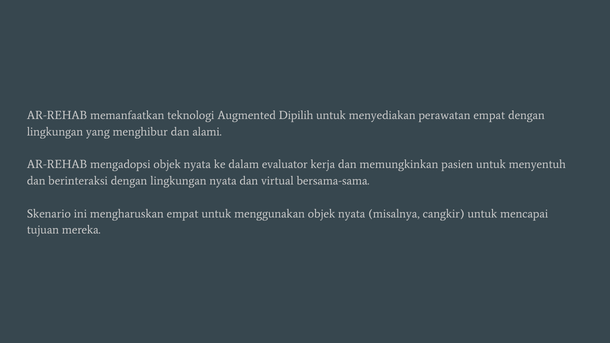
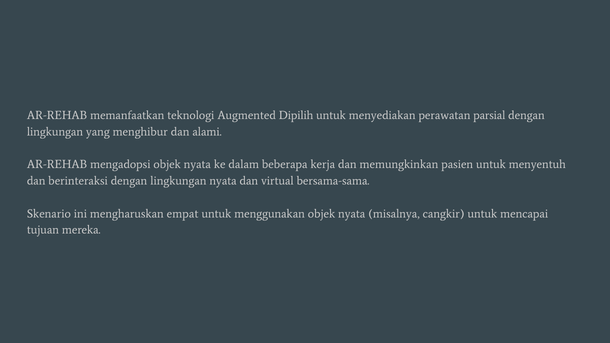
perawatan empat: empat -> parsial
evaluator: evaluator -> beberapa
